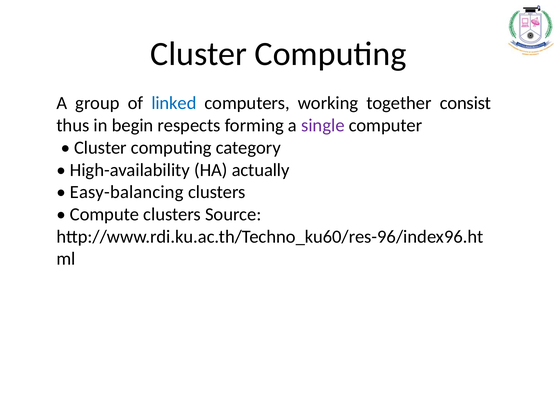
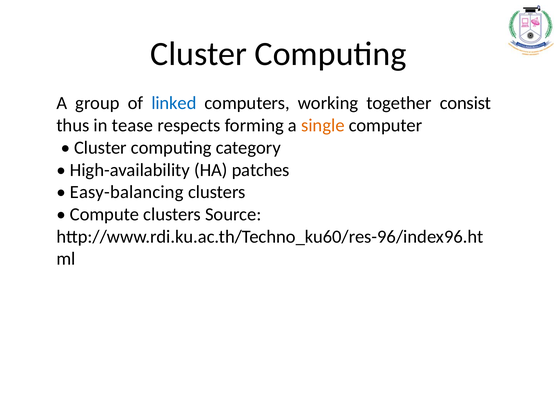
begin: begin -> tease
single colour: purple -> orange
actually: actually -> patches
